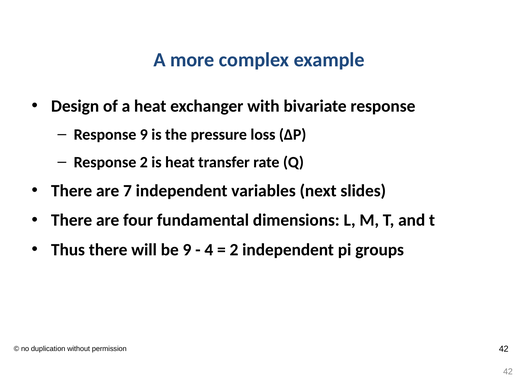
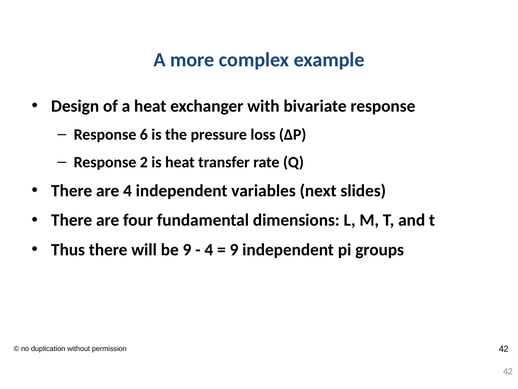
Response 9: 9 -> 6
are 7: 7 -> 4
2 at (234, 249): 2 -> 9
